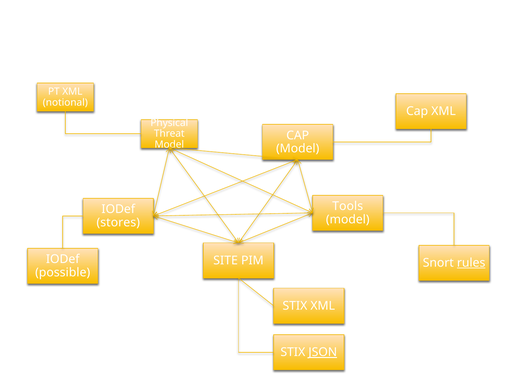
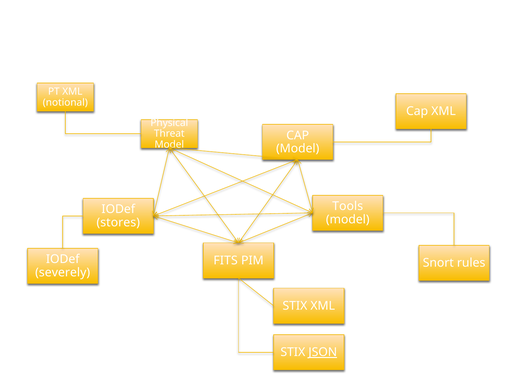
SITE: SITE -> FITS
rules underline: present -> none
possible: possible -> severely
